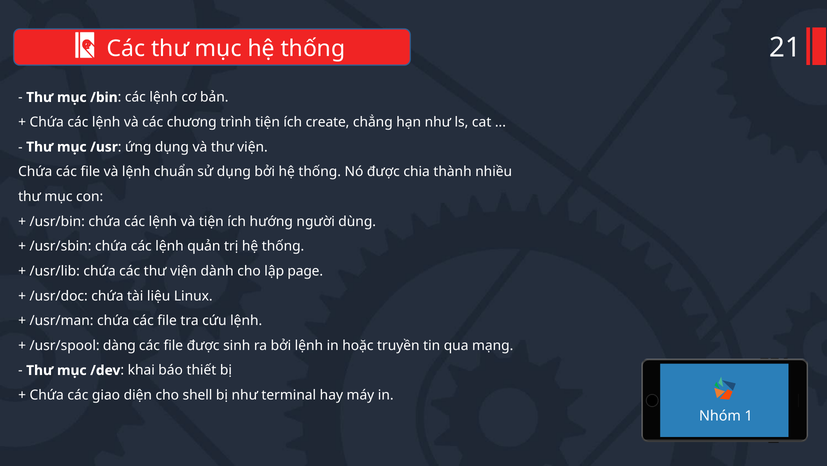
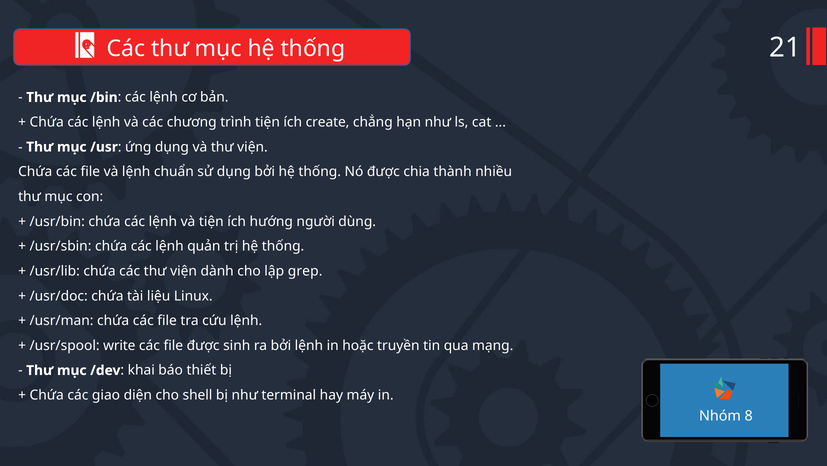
page: page -> grep
dàng: dàng -> write
1: 1 -> 8
